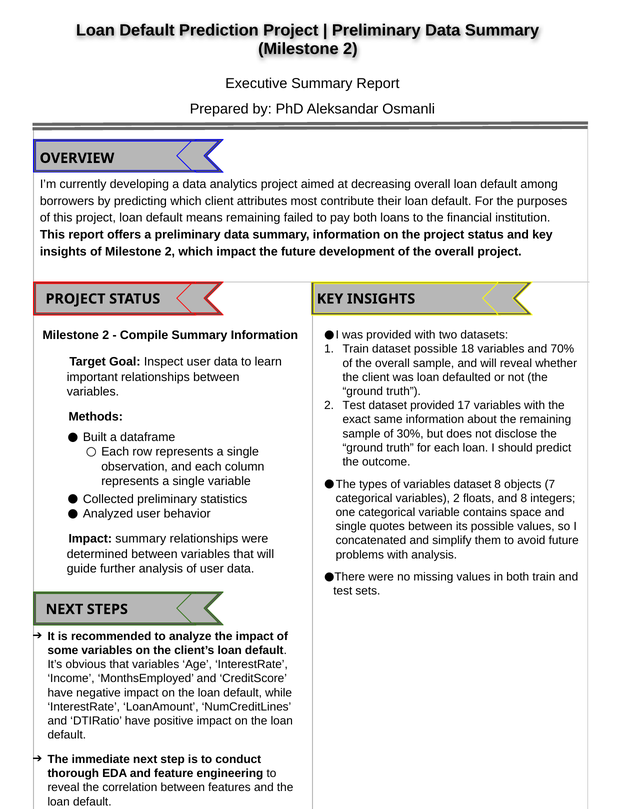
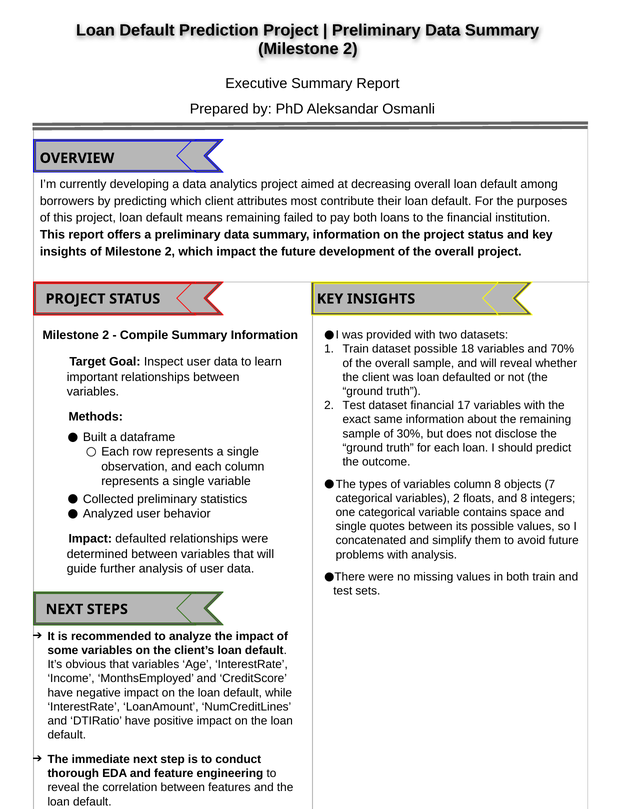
dataset provided: provided -> financial
variables dataset: dataset -> column
Impact summary: summary -> defaulted
